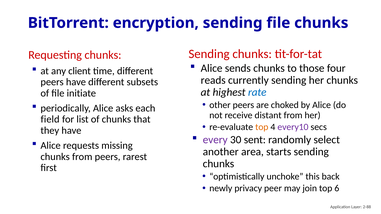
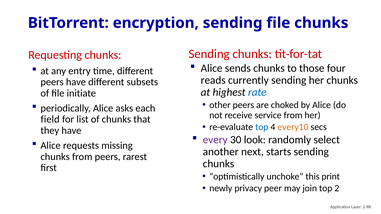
client: client -> entry
distant: distant -> service
top at (262, 127) colour: orange -> blue
every10 colour: purple -> orange
sent: sent -> look
area: area -> next
back: back -> print
6: 6 -> 2
